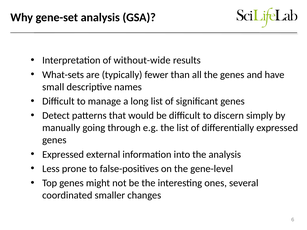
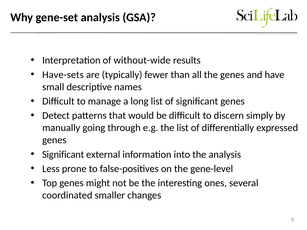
What-sets: What-sets -> Have-sets
Expressed at (63, 155): Expressed -> Significant
